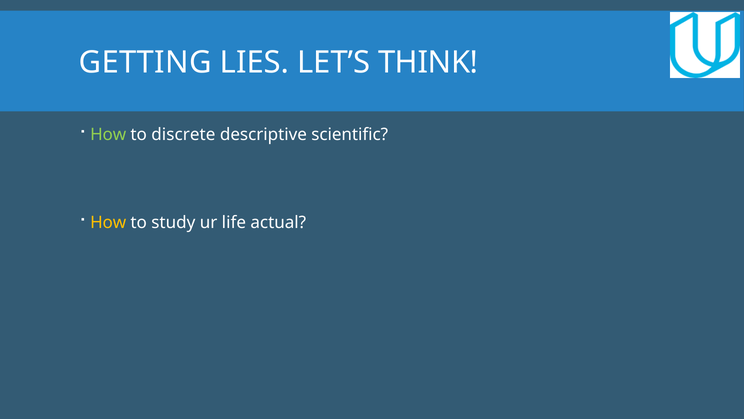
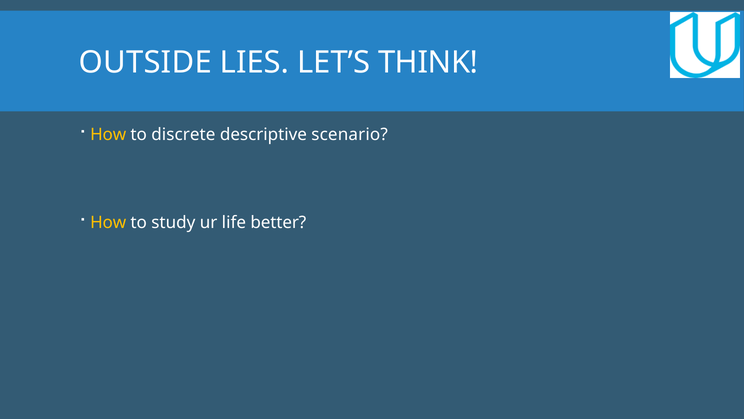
GETTING: GETTING -> OUTSIDE
How at (108, 135) colour: light green -> yellow
scientific: scientific -> scenario
actual: actual -> better
